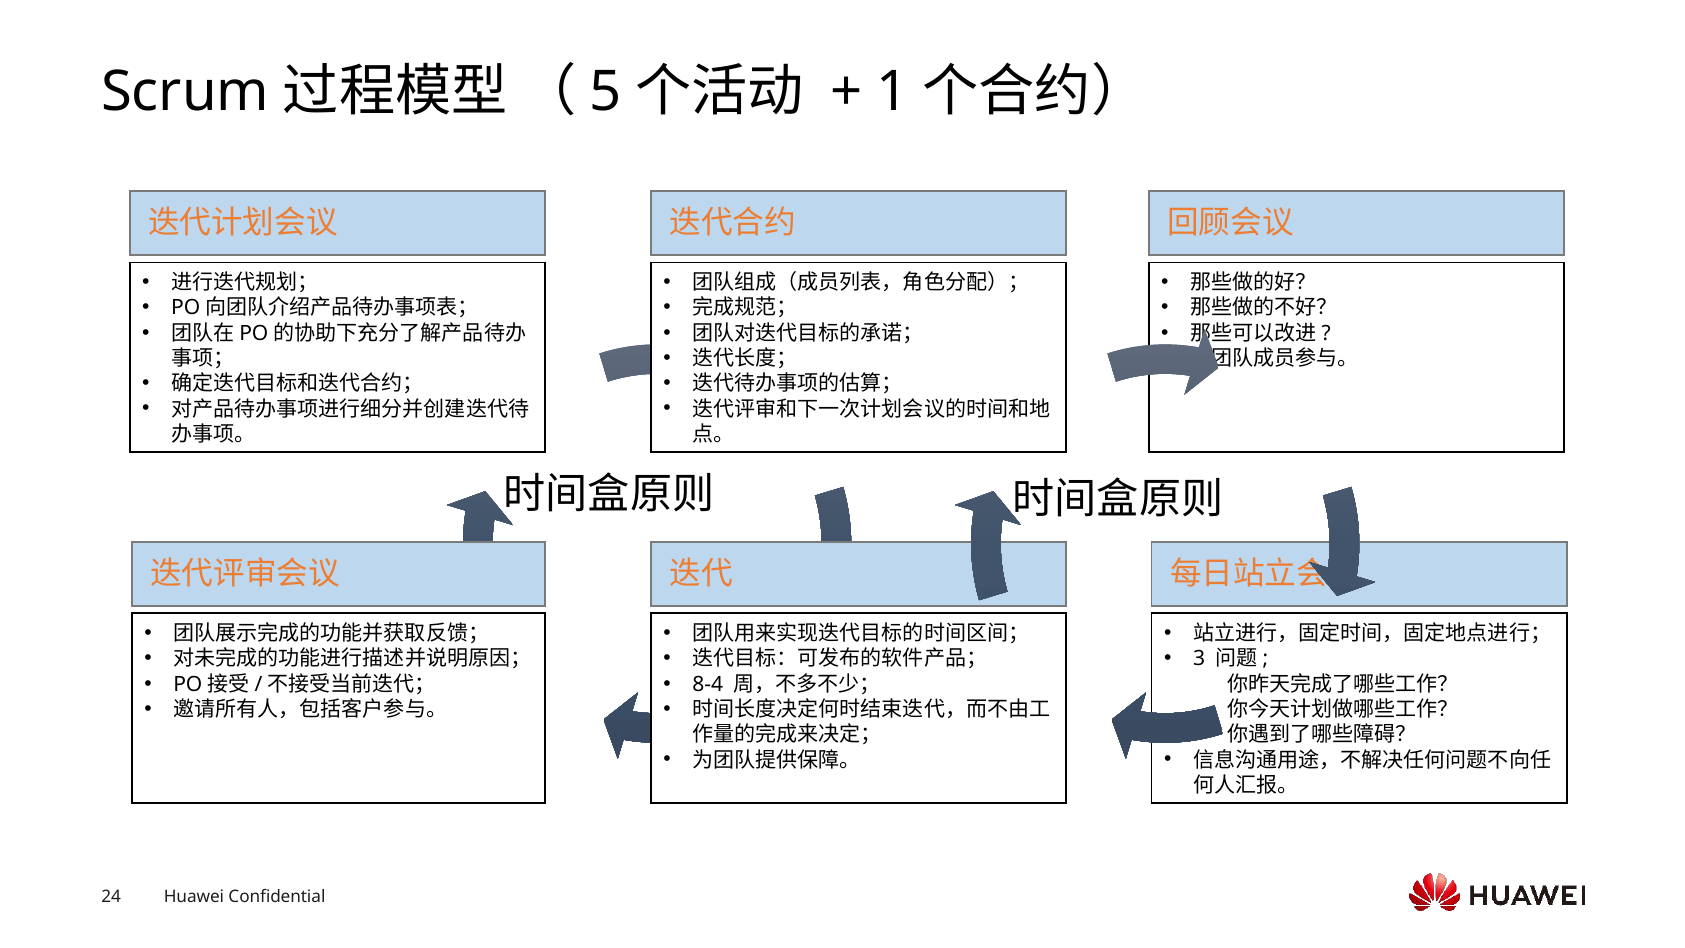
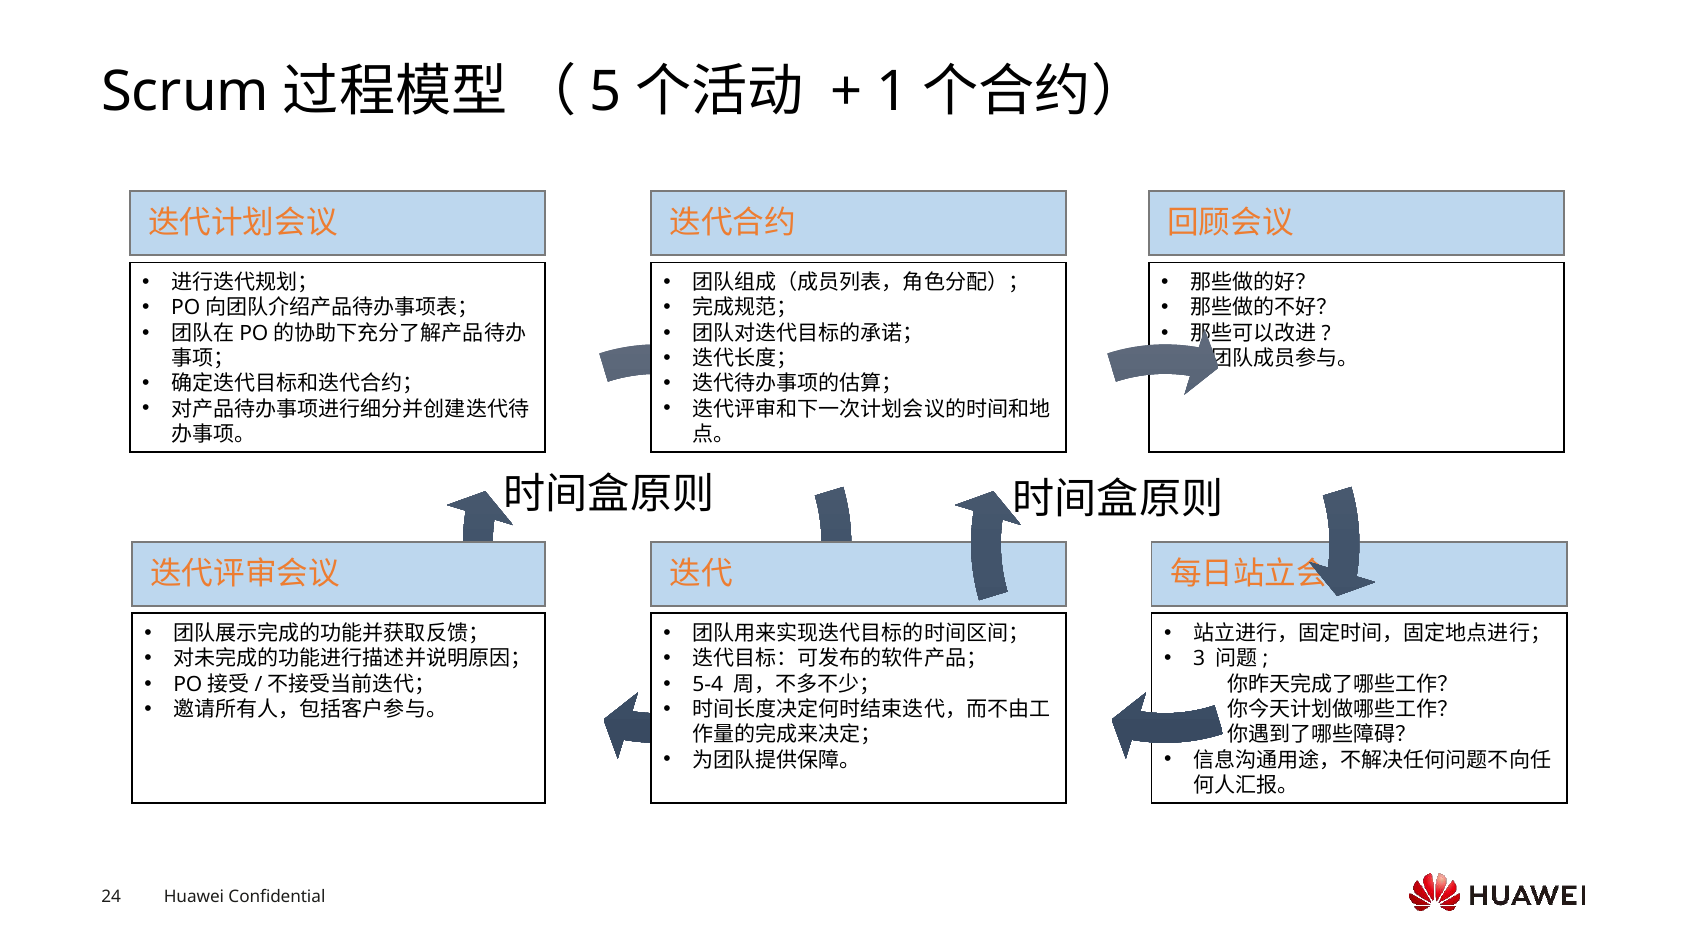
8-4: 8-4 -> 5-4
